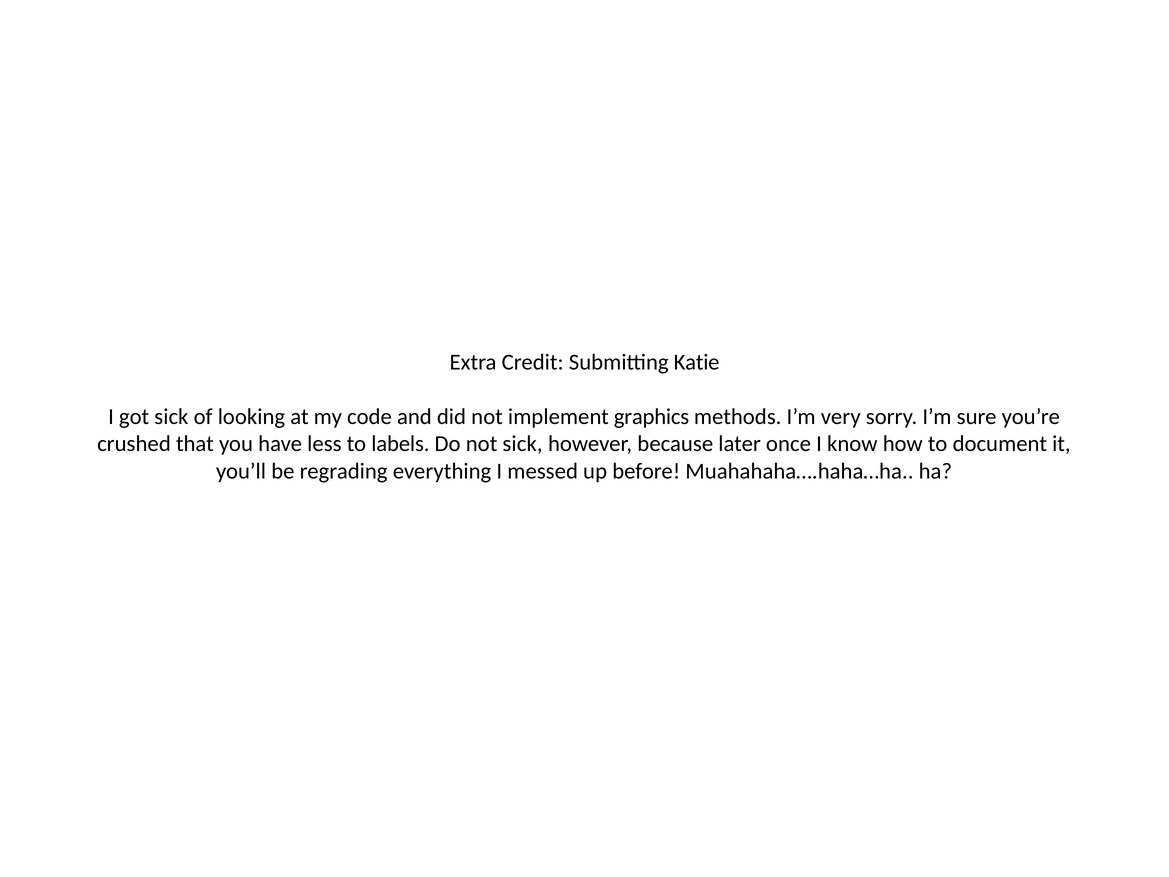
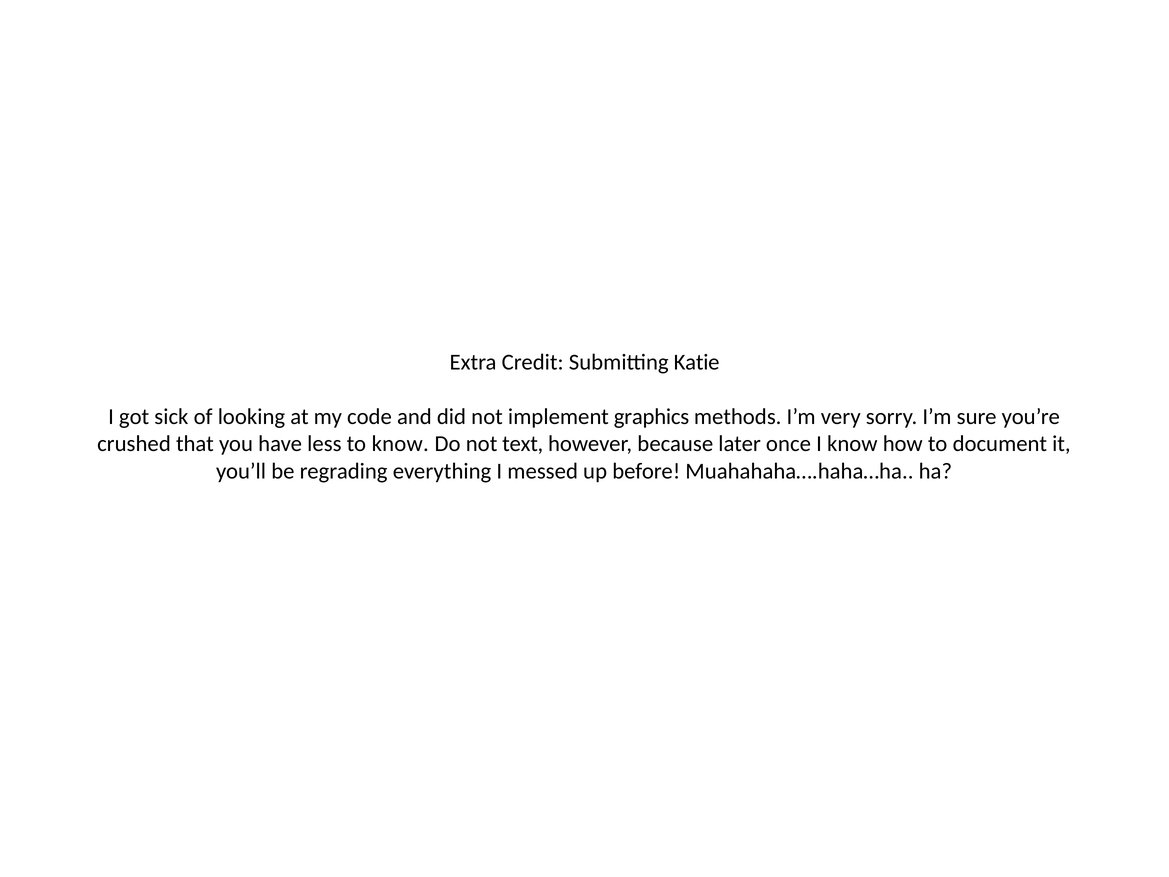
to labels: labels -> know
not sick: sick -> text
